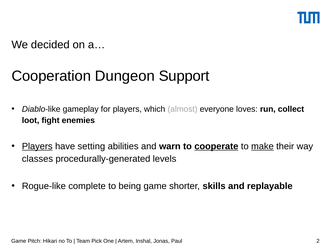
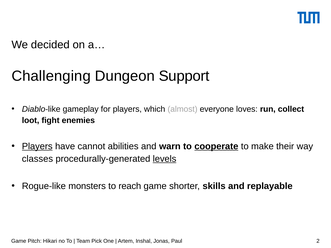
Cooperation: Cooperation -> Challenging
setting: setting -> cannot
make underline: present -> none
levels underline: none -> present
complete: complete -> monsters
being: being -> reach
